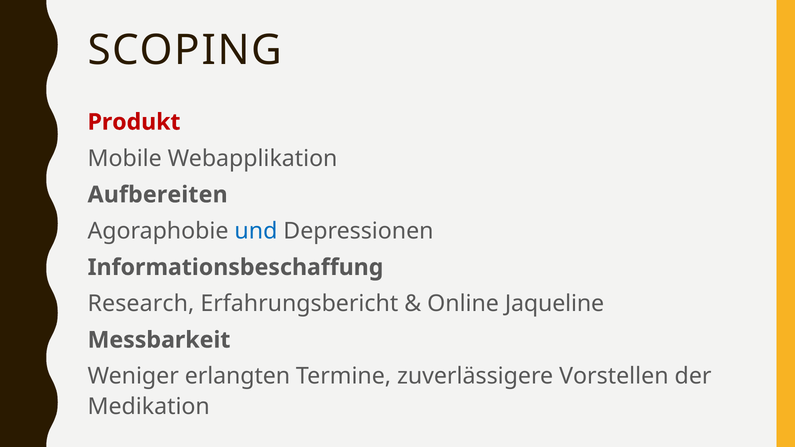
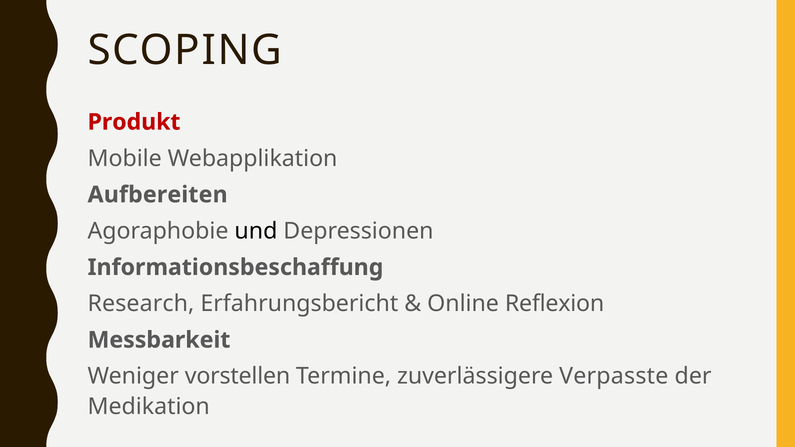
und colour: blue -> black
Jaqueline: Jaqueline -> Reflexion
erlangten: erlangten -> vorstellen
Vorstellen: Vorstellen -> Verpasste
